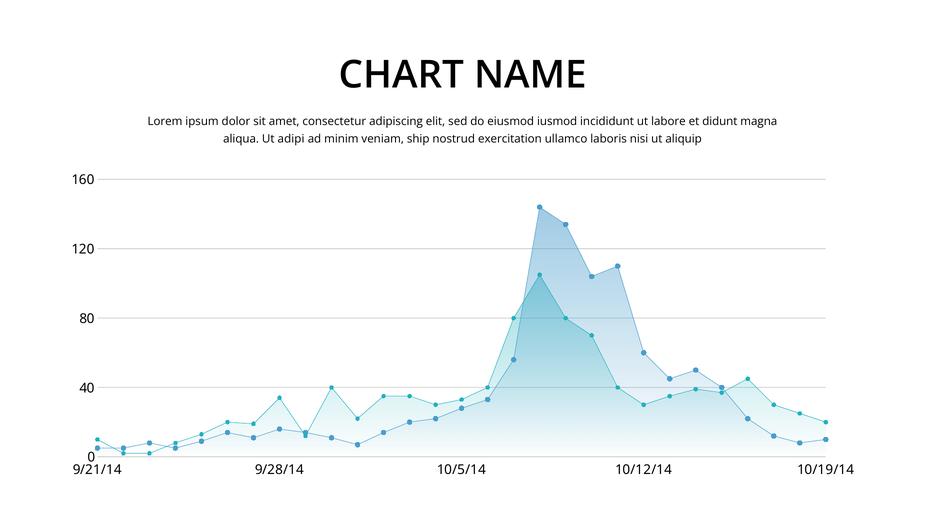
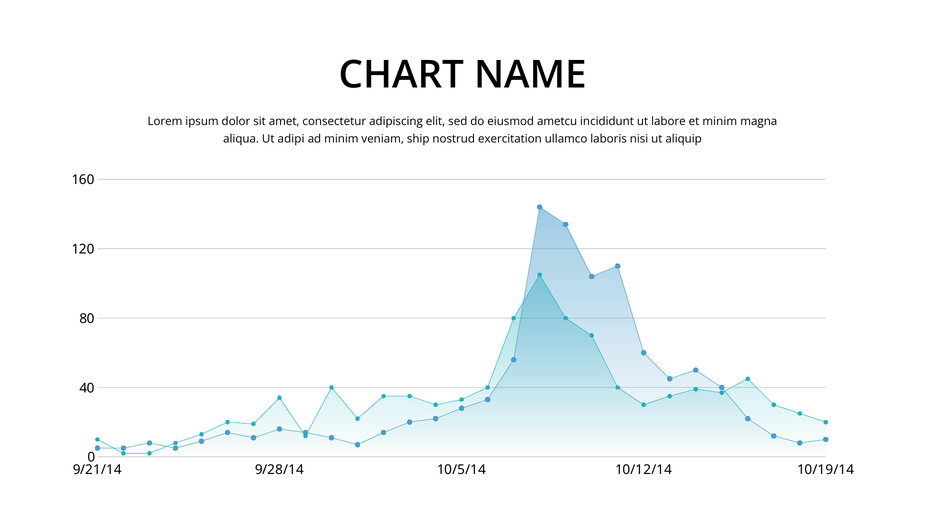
iusmod: iusmod -> ametcu
et didunt: didunt -> minim
